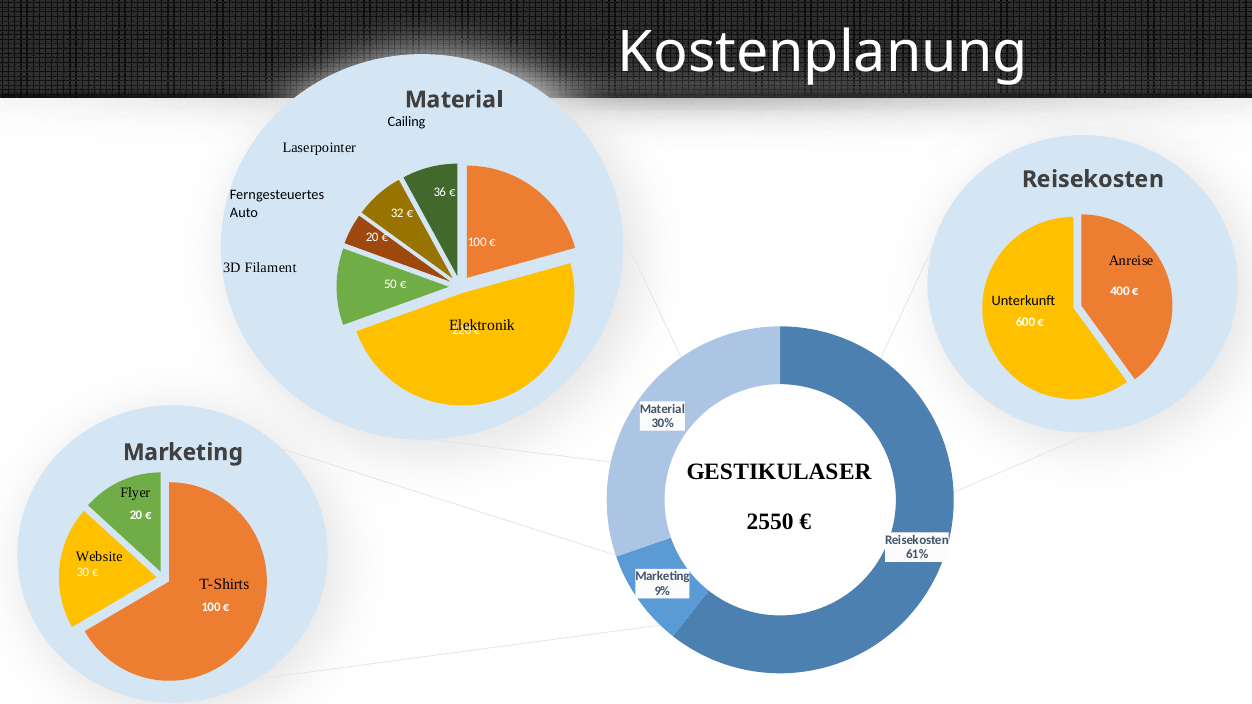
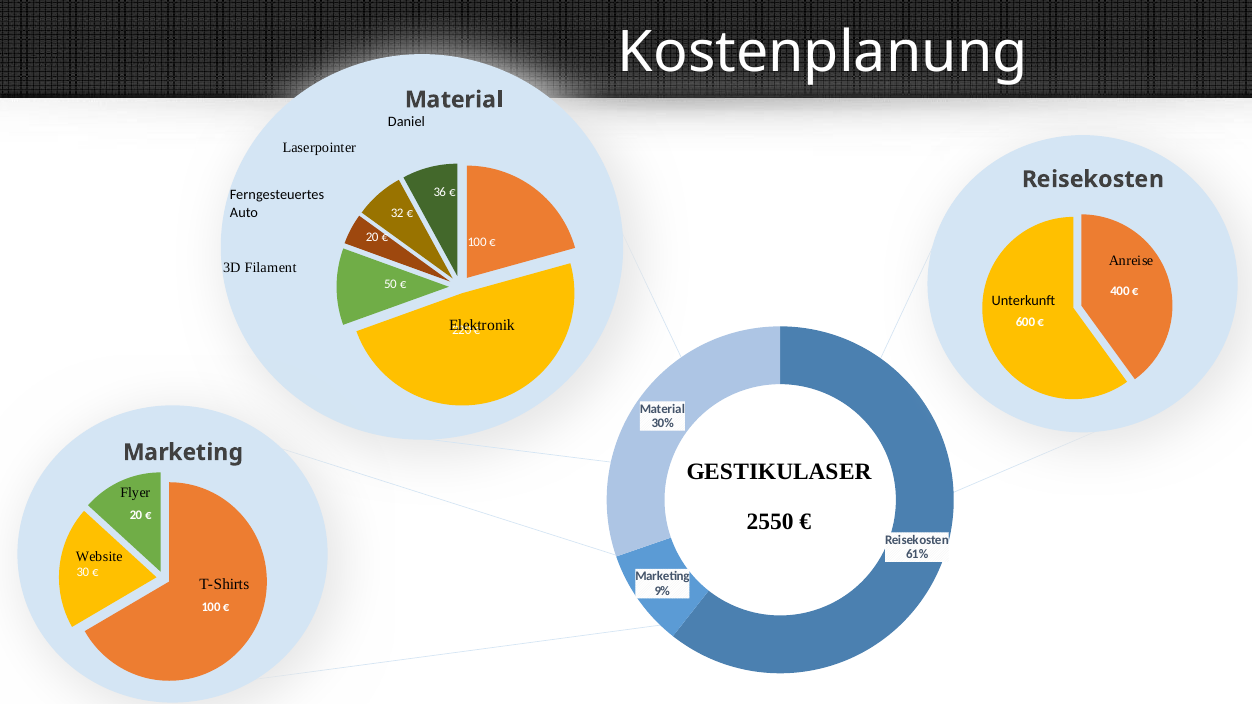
Cailing: Cailing -> Daniel
